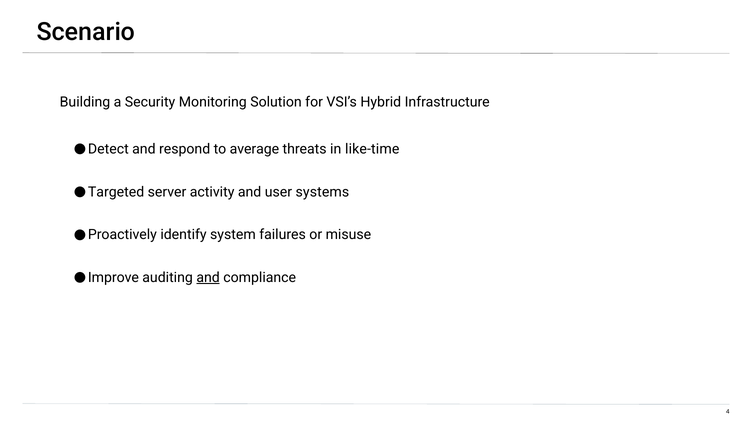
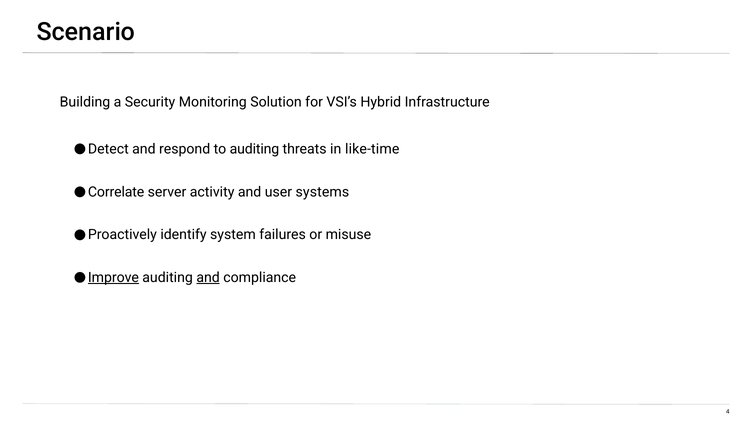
to average: average -> auditing
Targeted: Targeted -> Correlate
Improve underline: none -> present
